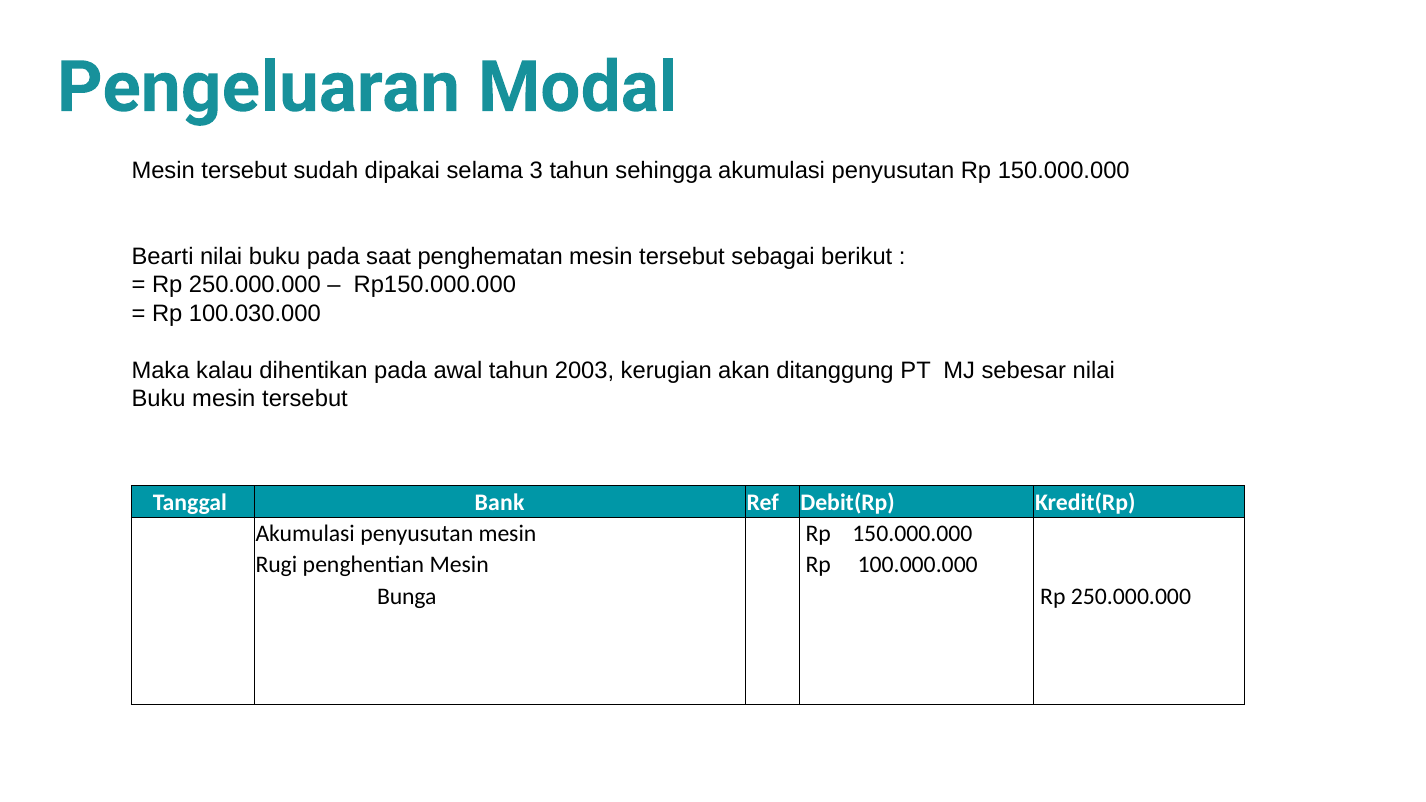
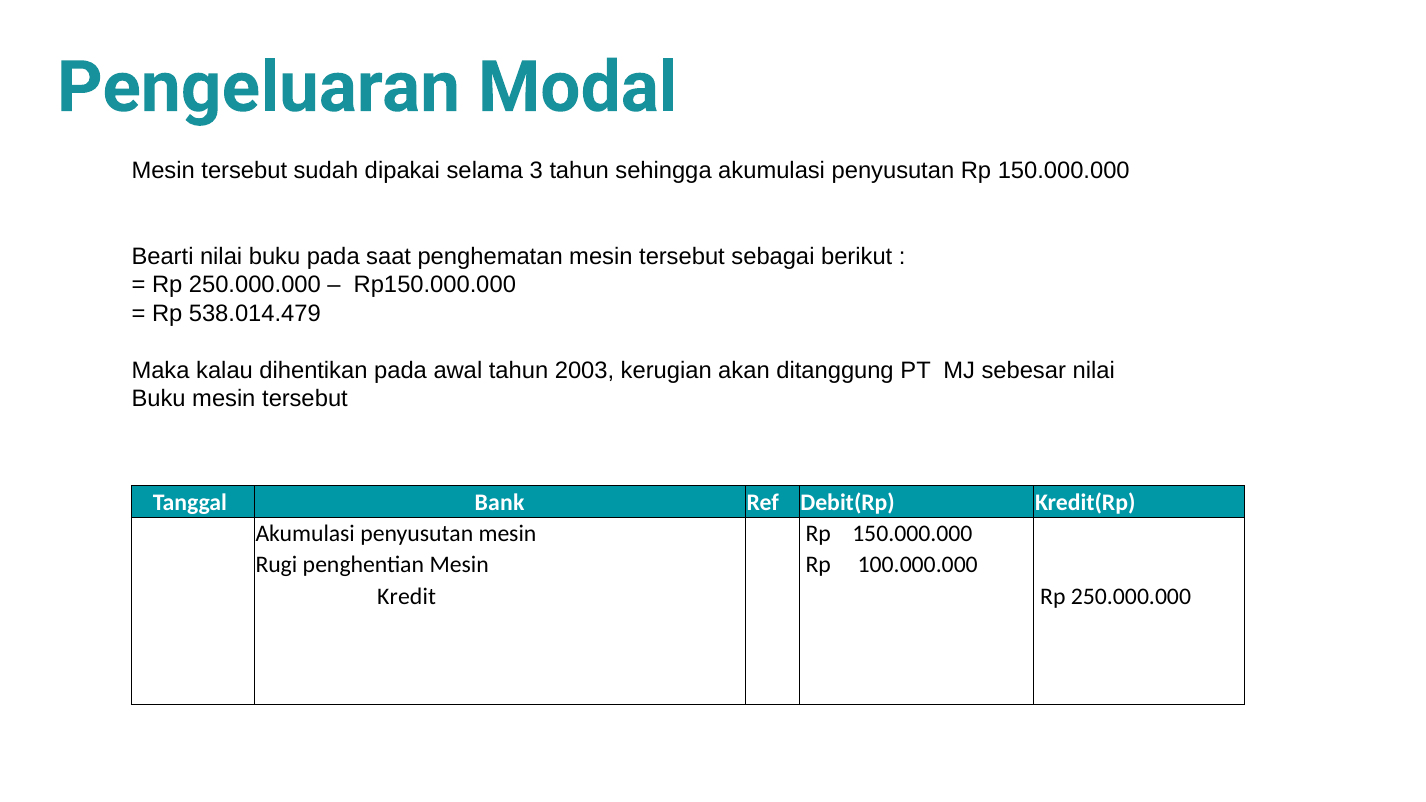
100.030.000: 100.030.000 -> 538.014.479
Bunga: Bunga -> Kredit
